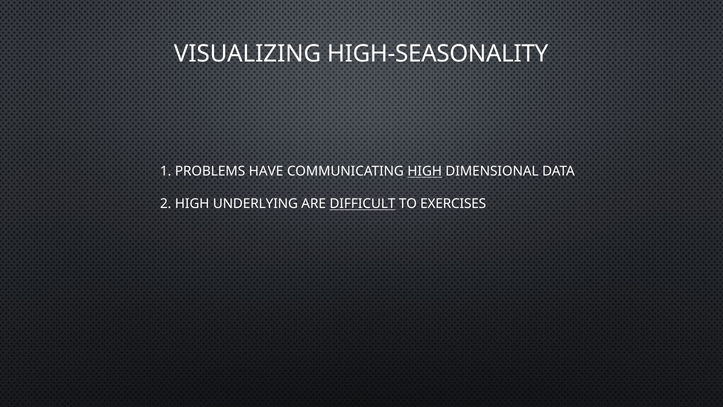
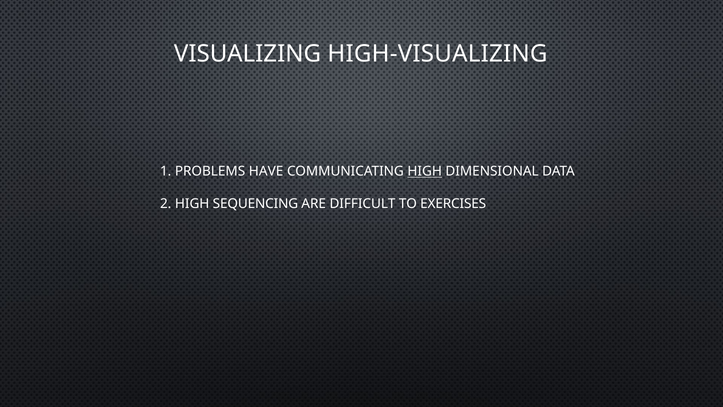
HIGH-SEASONALITY: HIGH-SEASONALITY -> HIGH-VISUALIZING
UNDERLYING: UNDERLYING -> SEQUENCING
DIFFICULT underline: present -> none
